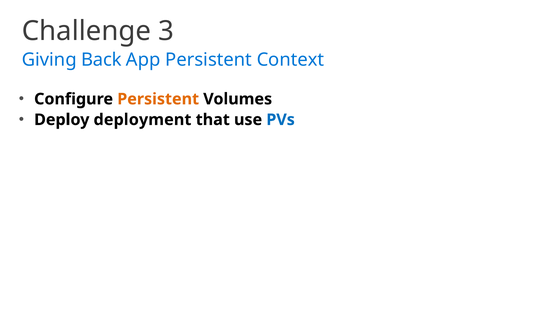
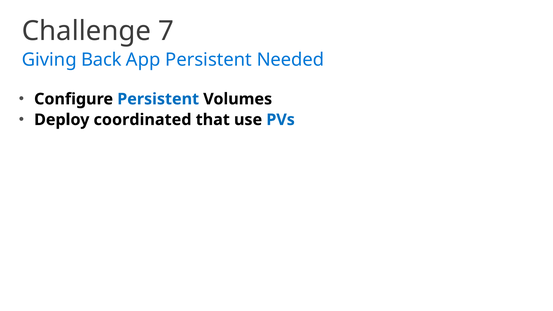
3: 3 -> 7
Context: Context -> Needed
Persistent at (158, 99) colour: orange -> blue
deployment: deployment -> coordinated
